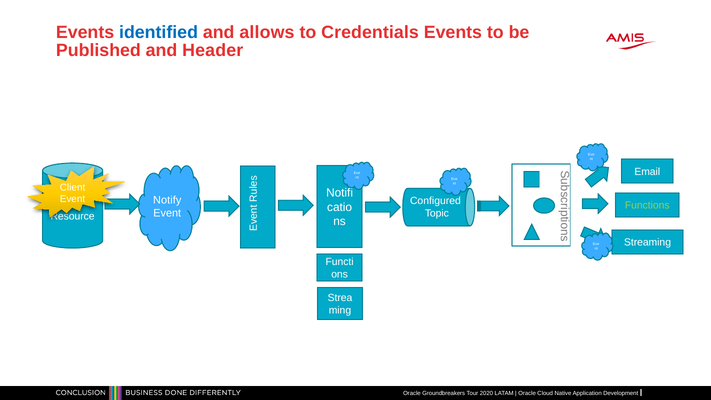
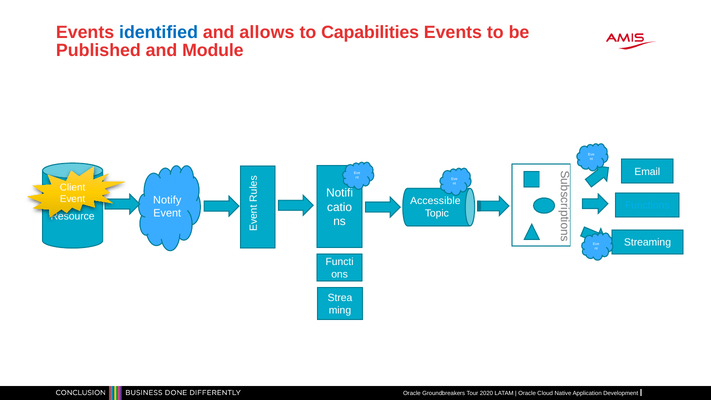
Credentials: Credentials -> Capabilities
Header: Header -> Module
Configured: Configured -> Accessible
Functions colour: light green -> light blue
